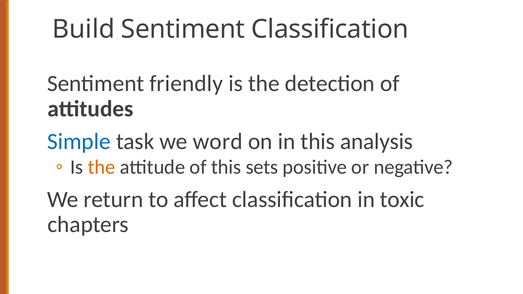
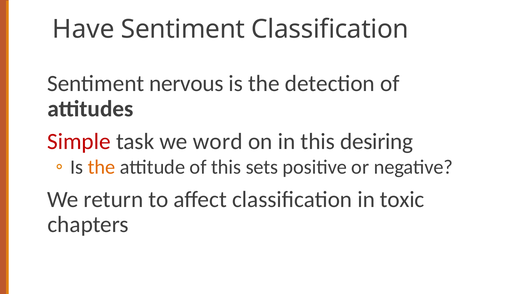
Build: Build -> Have
friendly: friendly -> nervous
Simple colour: blue -> red
analysis: analysis -> desiring
